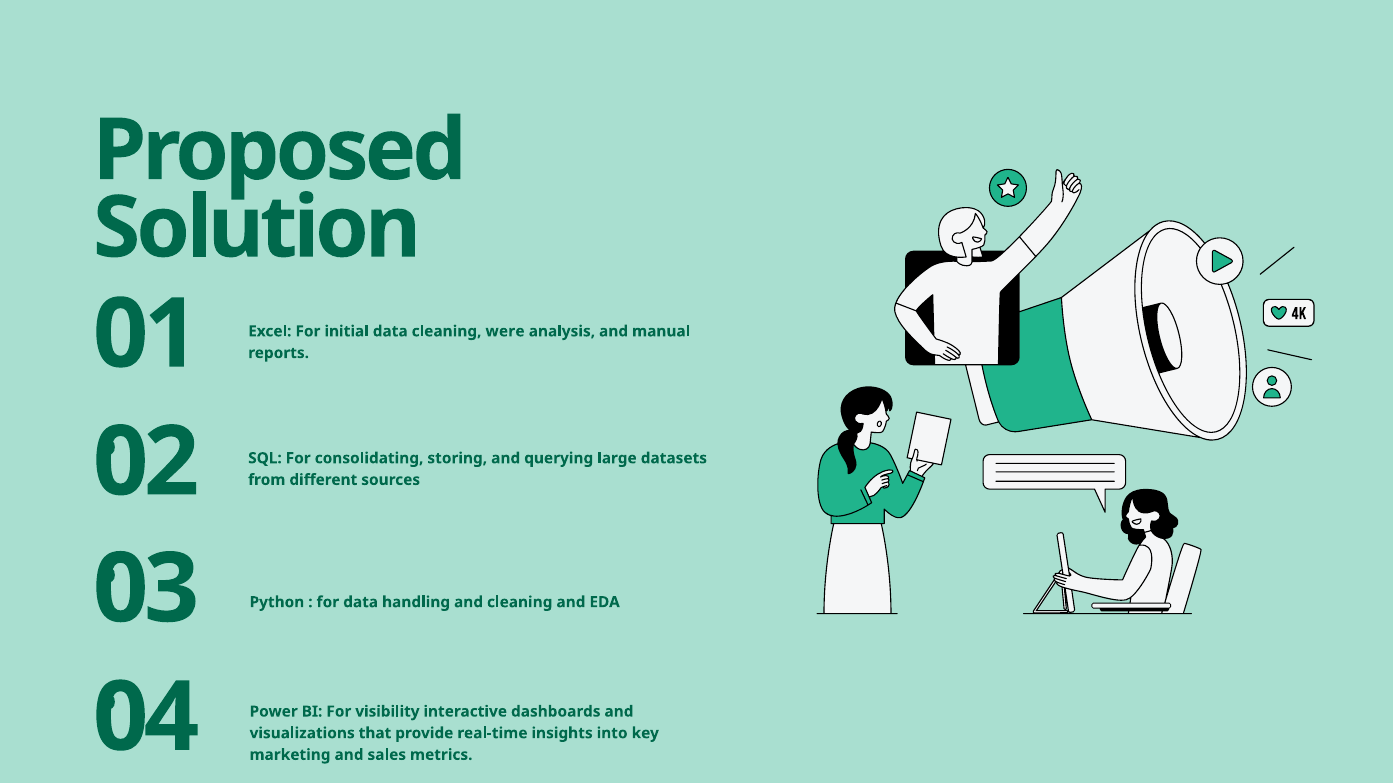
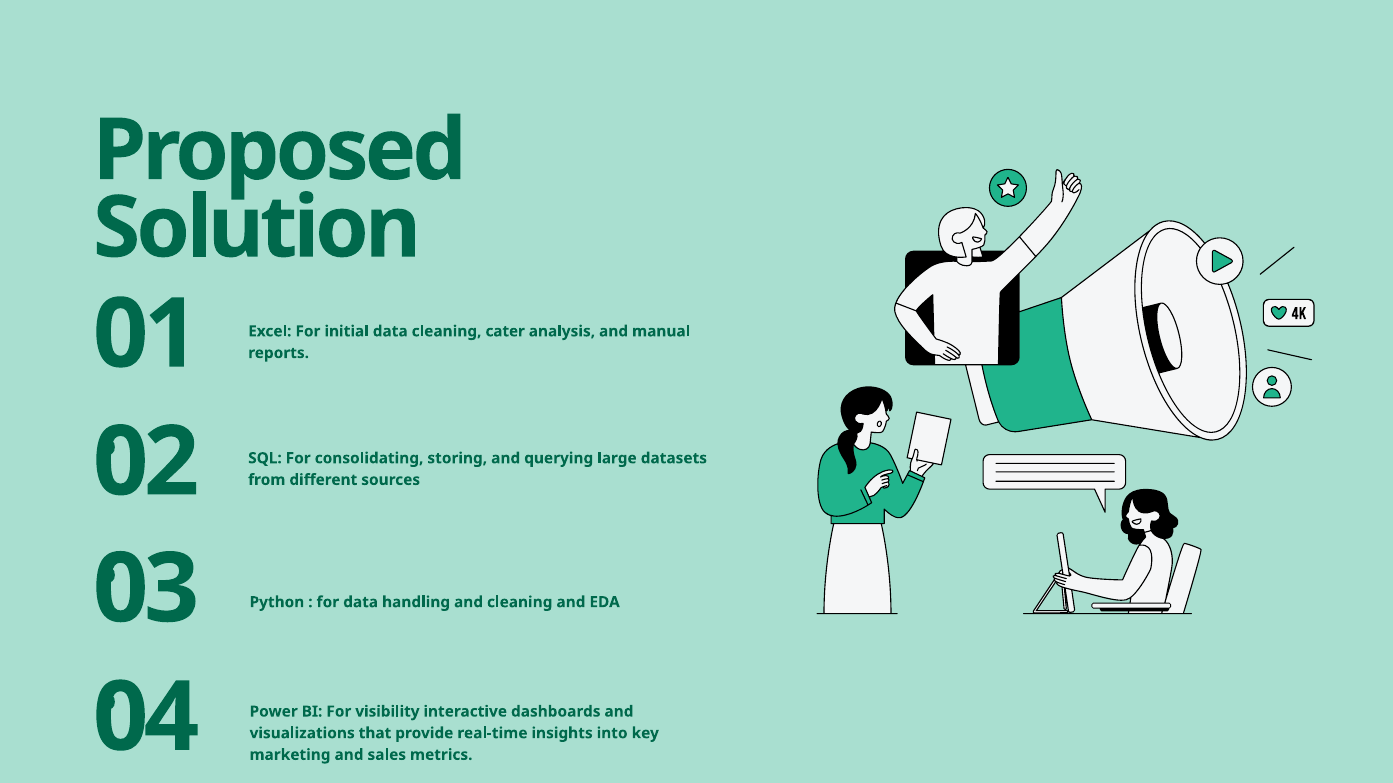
were: were -> cater
